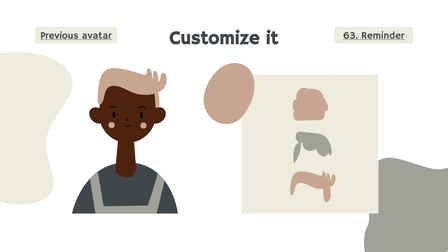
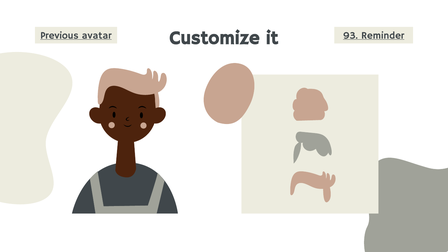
63: 63 -> 93
